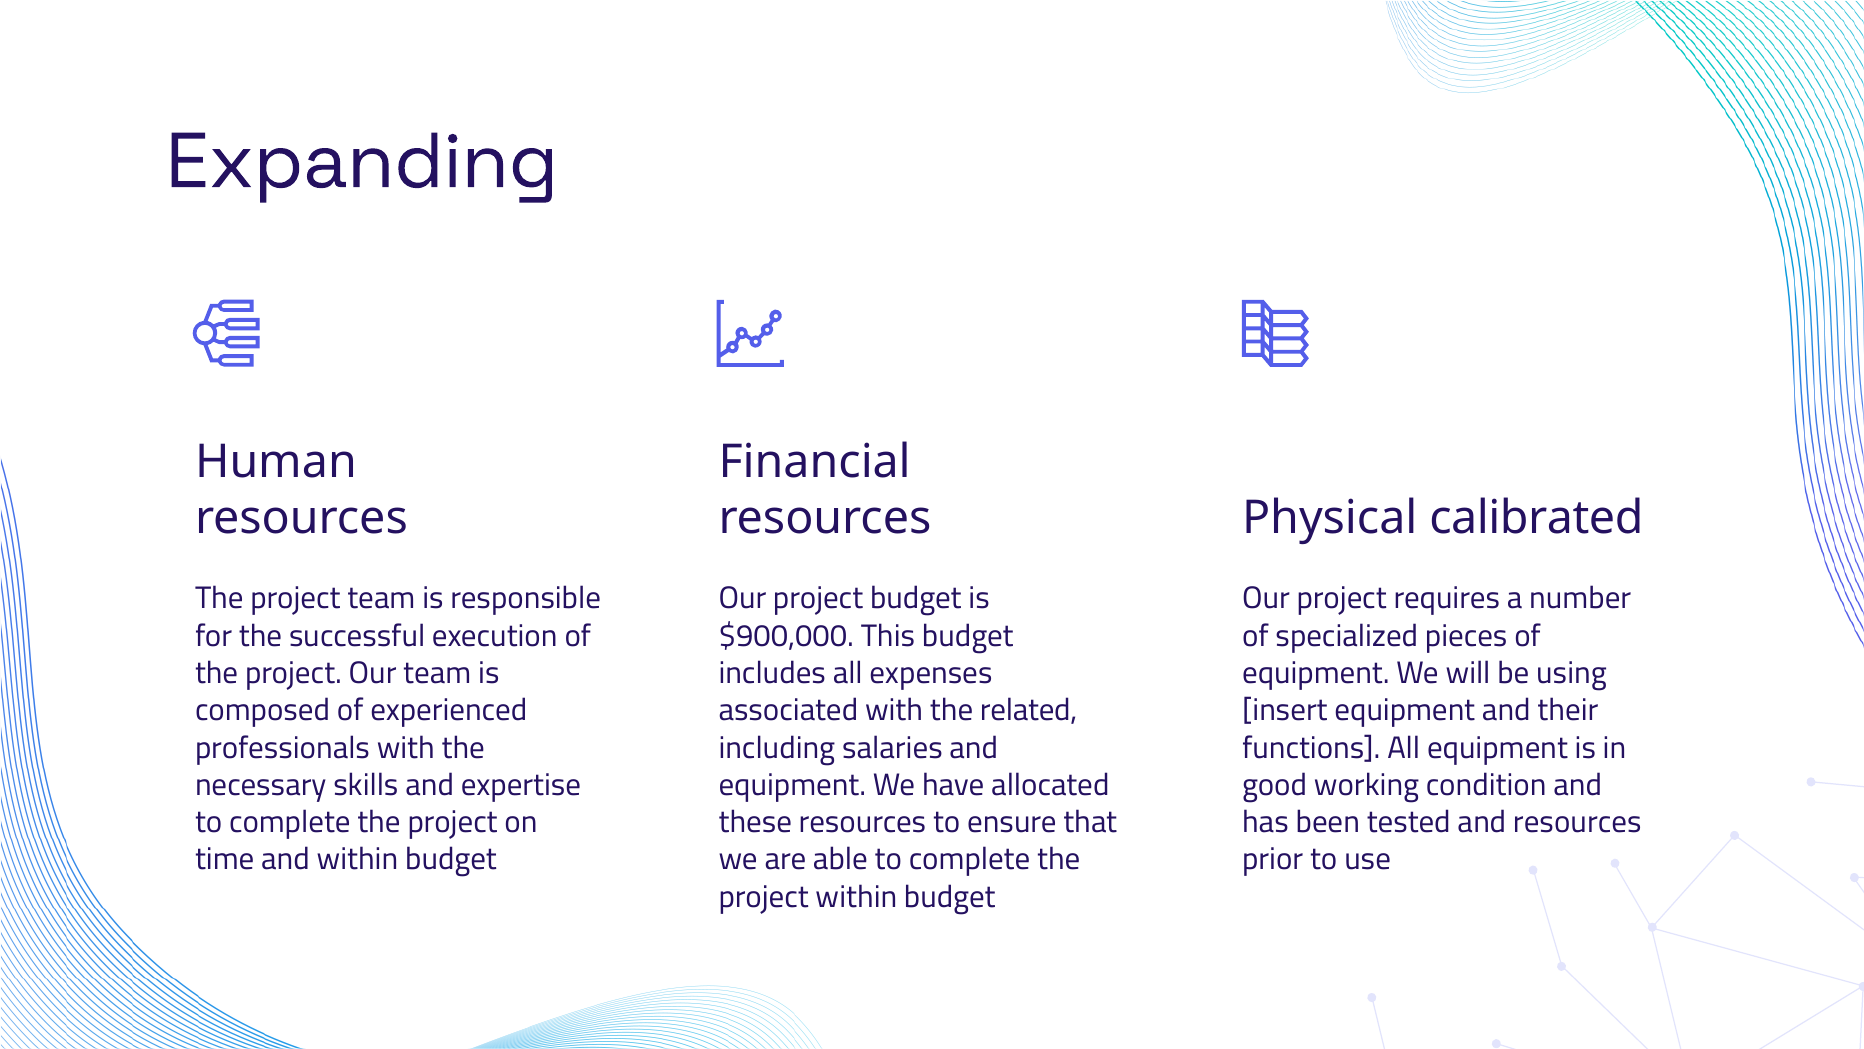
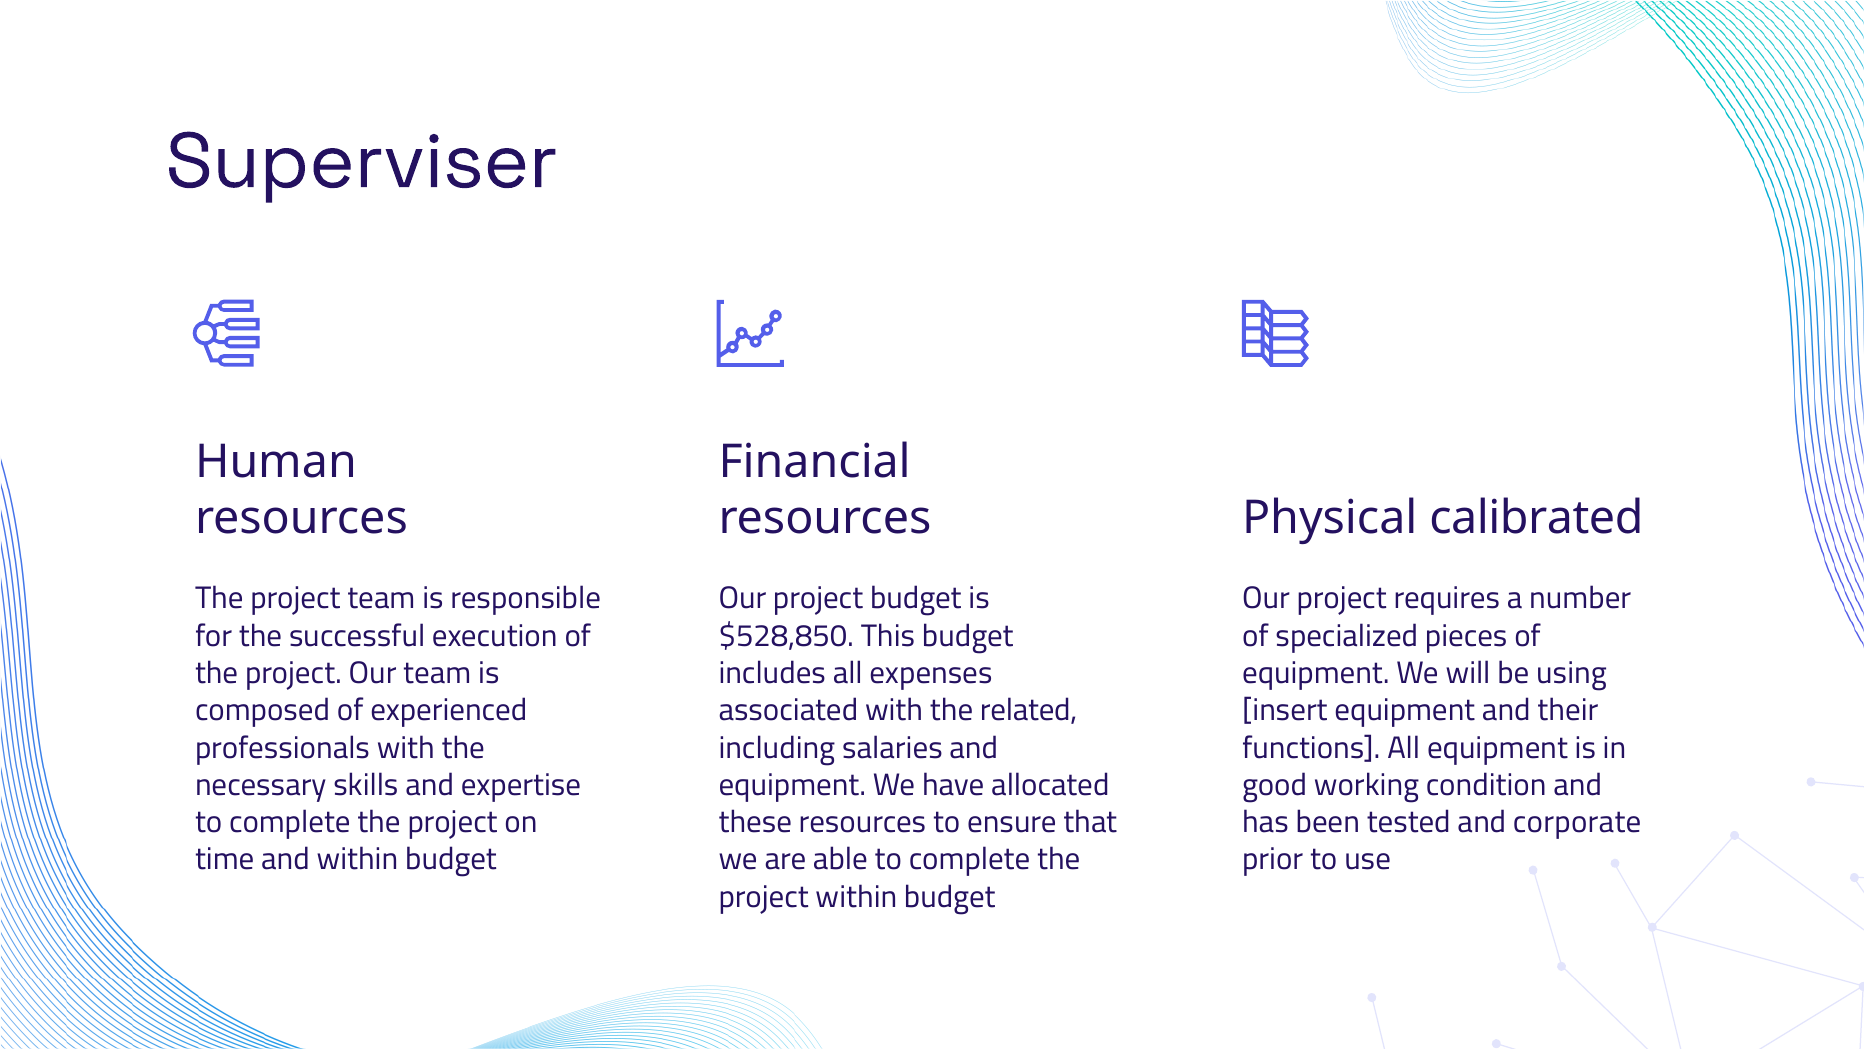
Expanding: Expanding -> Superviser
$900,000: $900,000 -> $528,850
and resources: resources -> corporate
